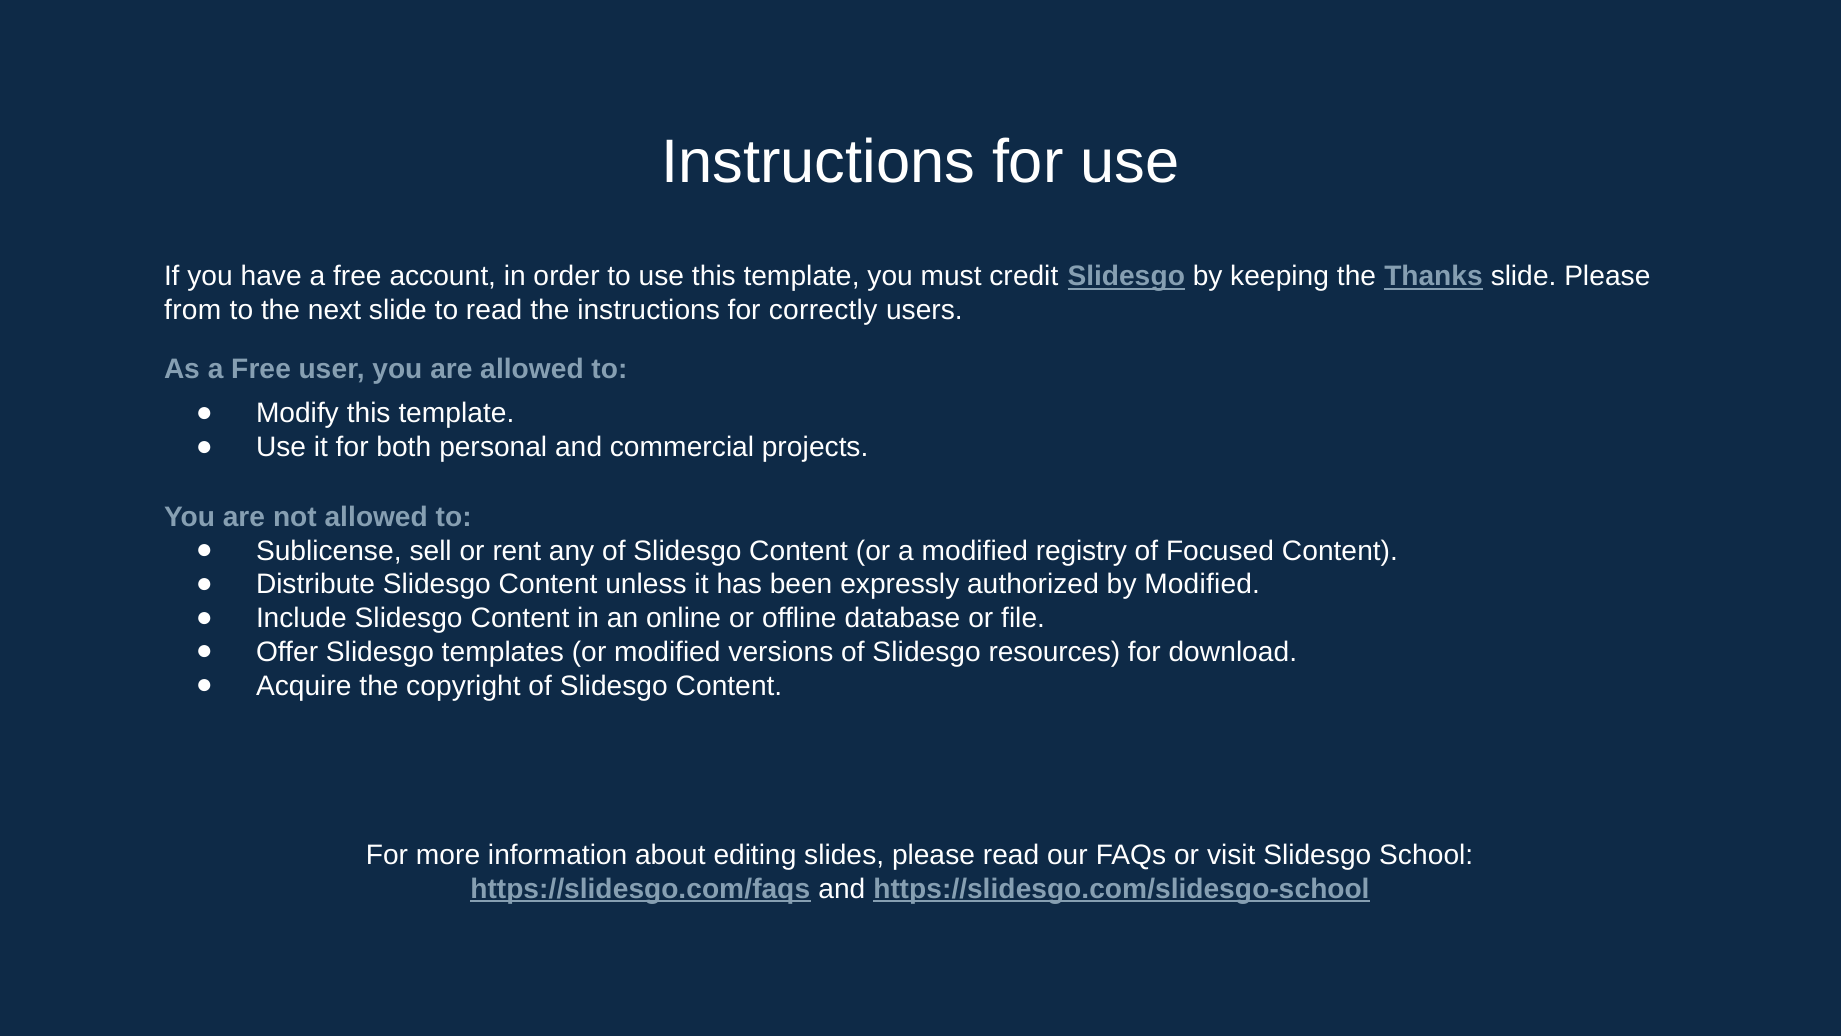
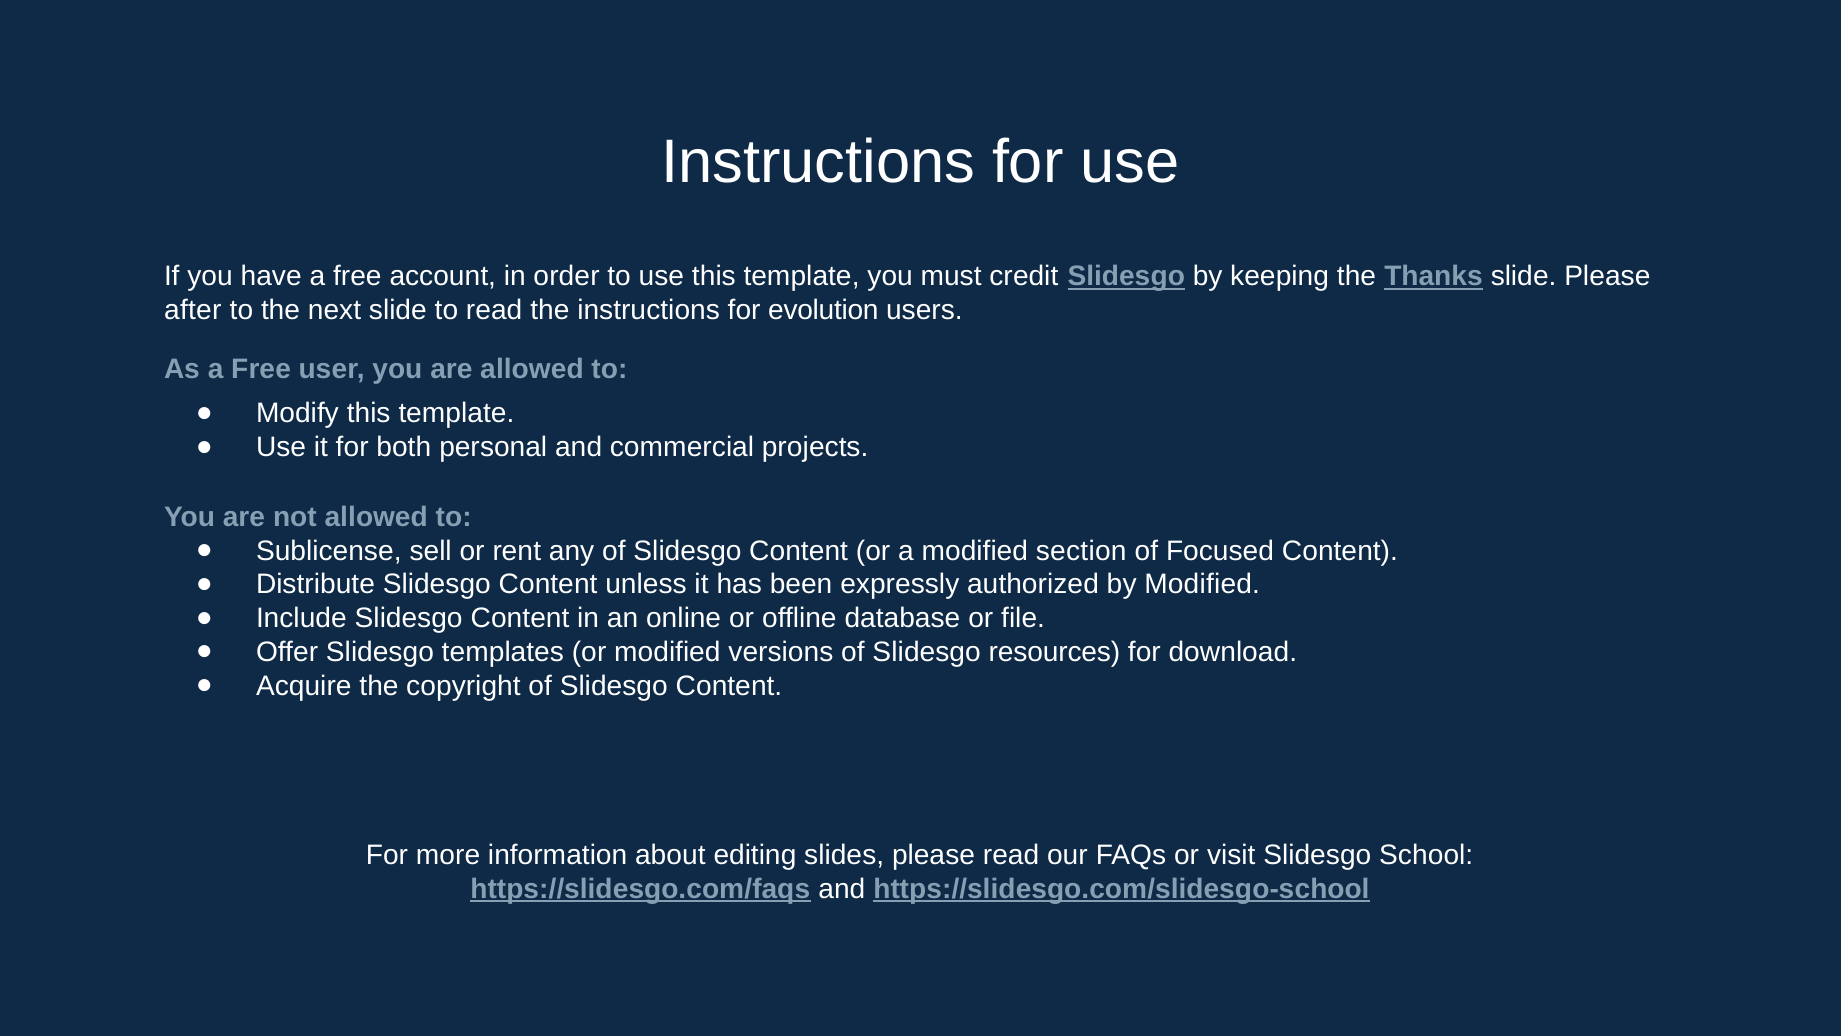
from: from -> after
correctly: correctly -> evolution
registry: registry -> section
